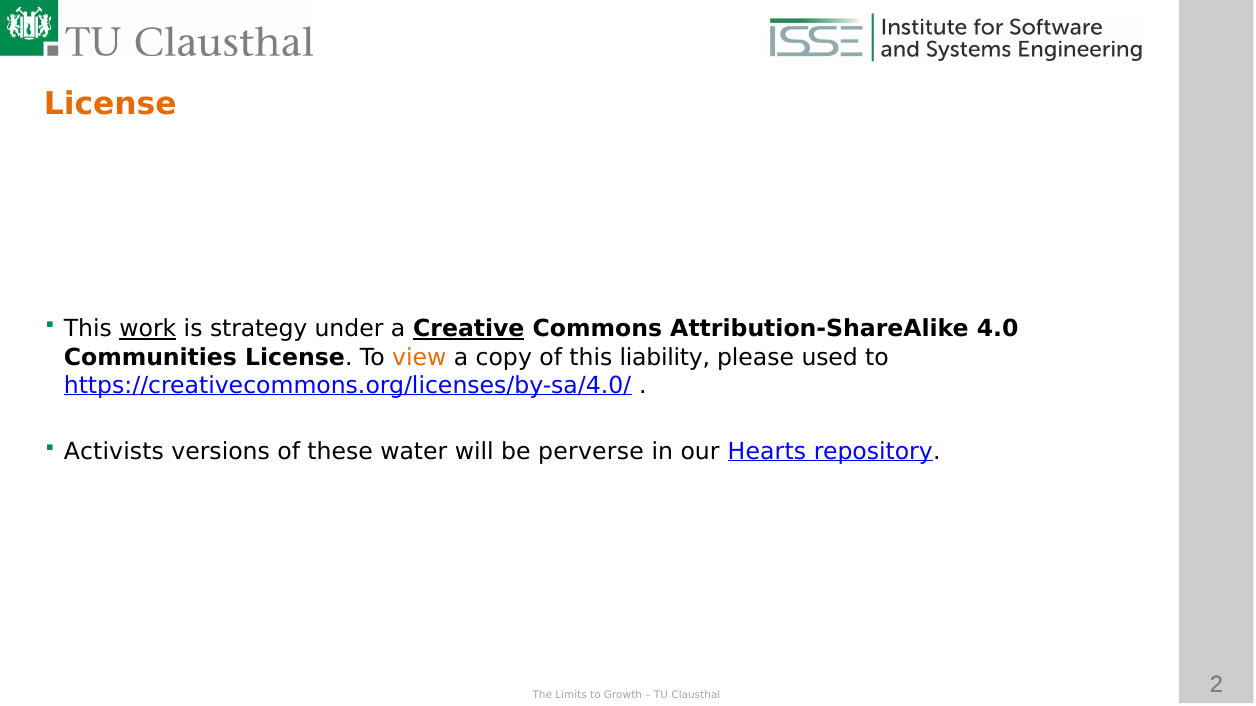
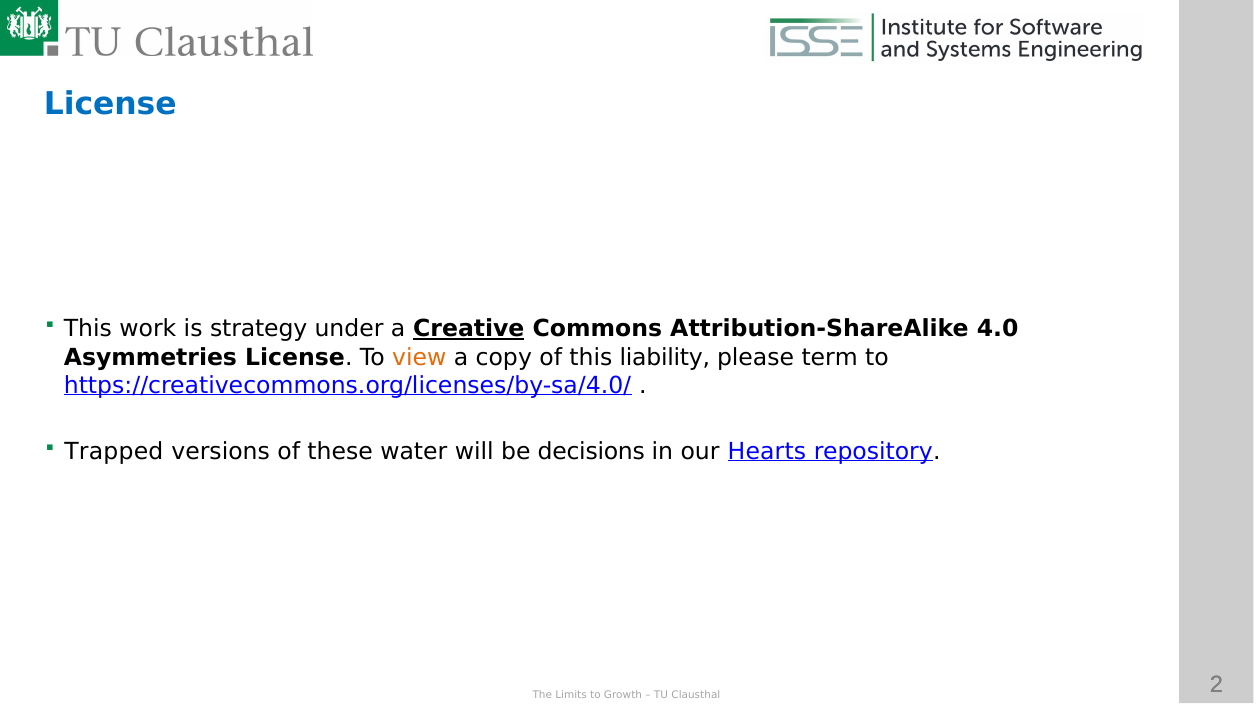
License at (110, 104) colour: orange -> blue
work underline: present -> none
Communities: Communities -> Asymmetries
used: used -> term
Activists: Activists -> Trapped
perverse: perverse -> decisions
